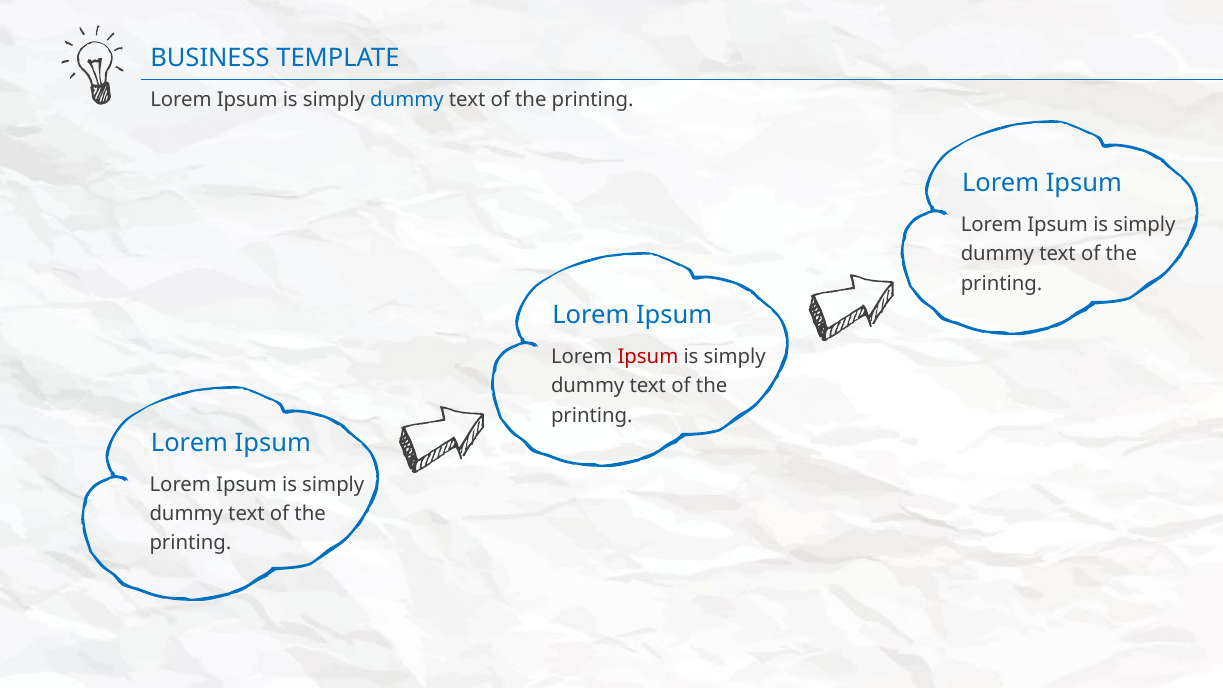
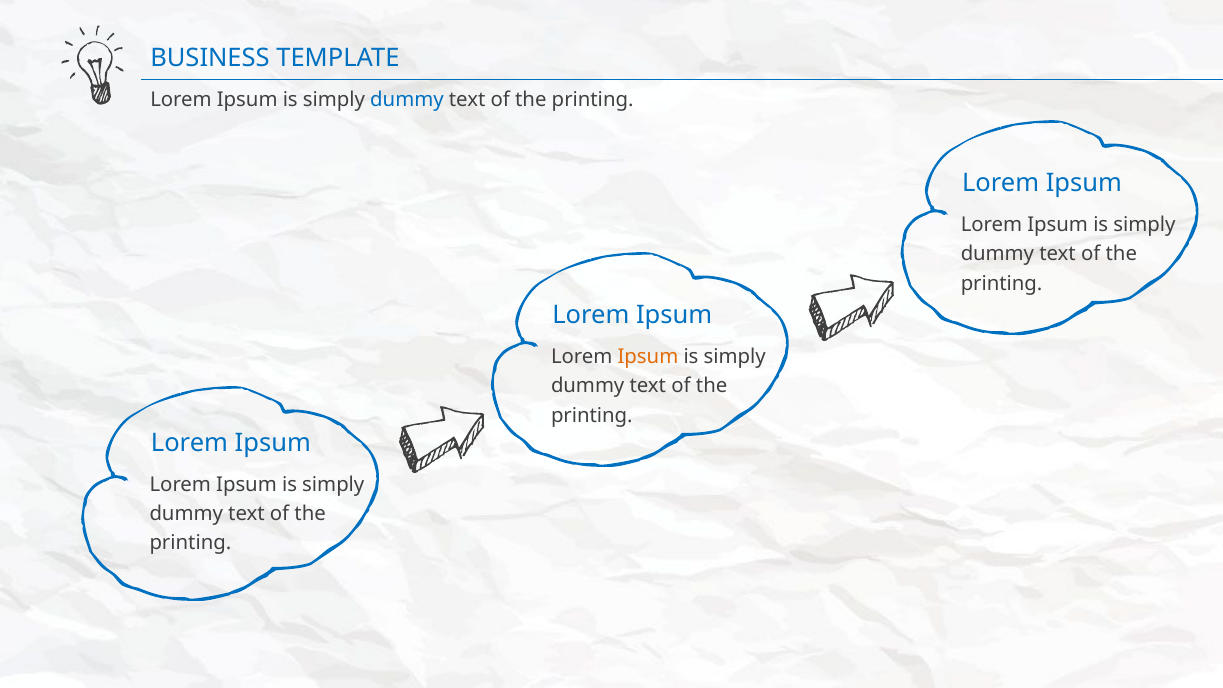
Ipsum at (648, 357) colour: red -> orange
